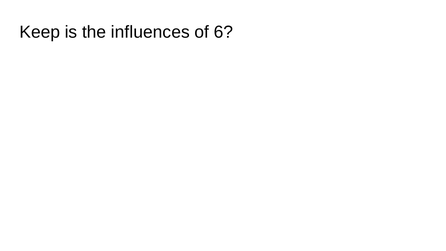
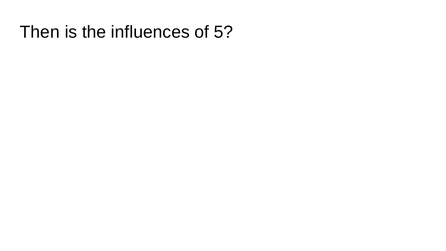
Keep: Keep -> Then
6: 6 -> 5
